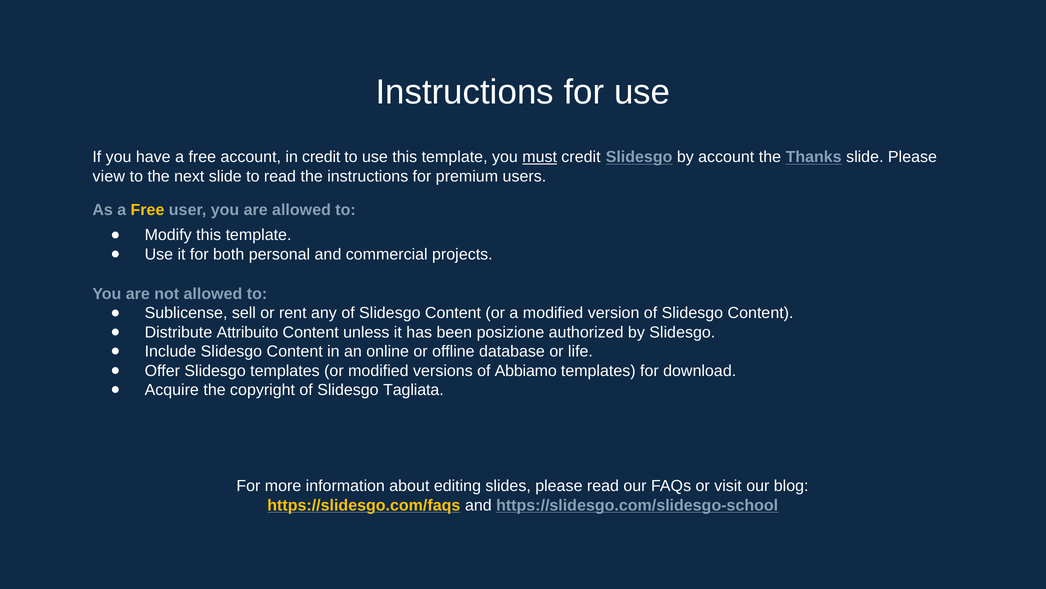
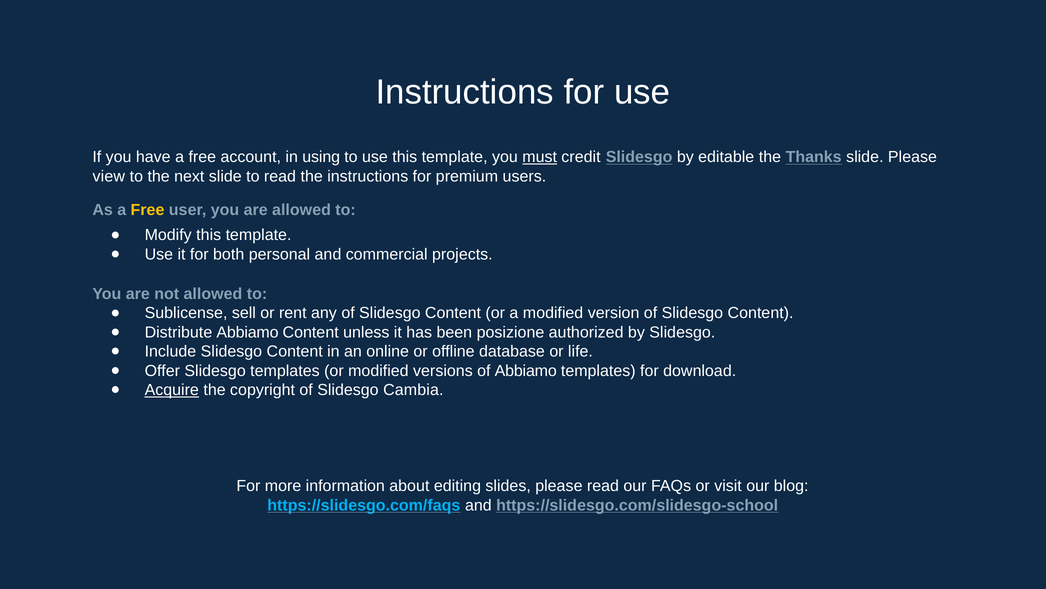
in credit: credit -> using
by account: account -> editable
Distribute Attribuito: Attribuito -> Abbiamo
Acquire underline: none -> present
Tagliata: Tagliata -> Cambia
https://slidesgo.com/faqs colour: yellow -> light blue
